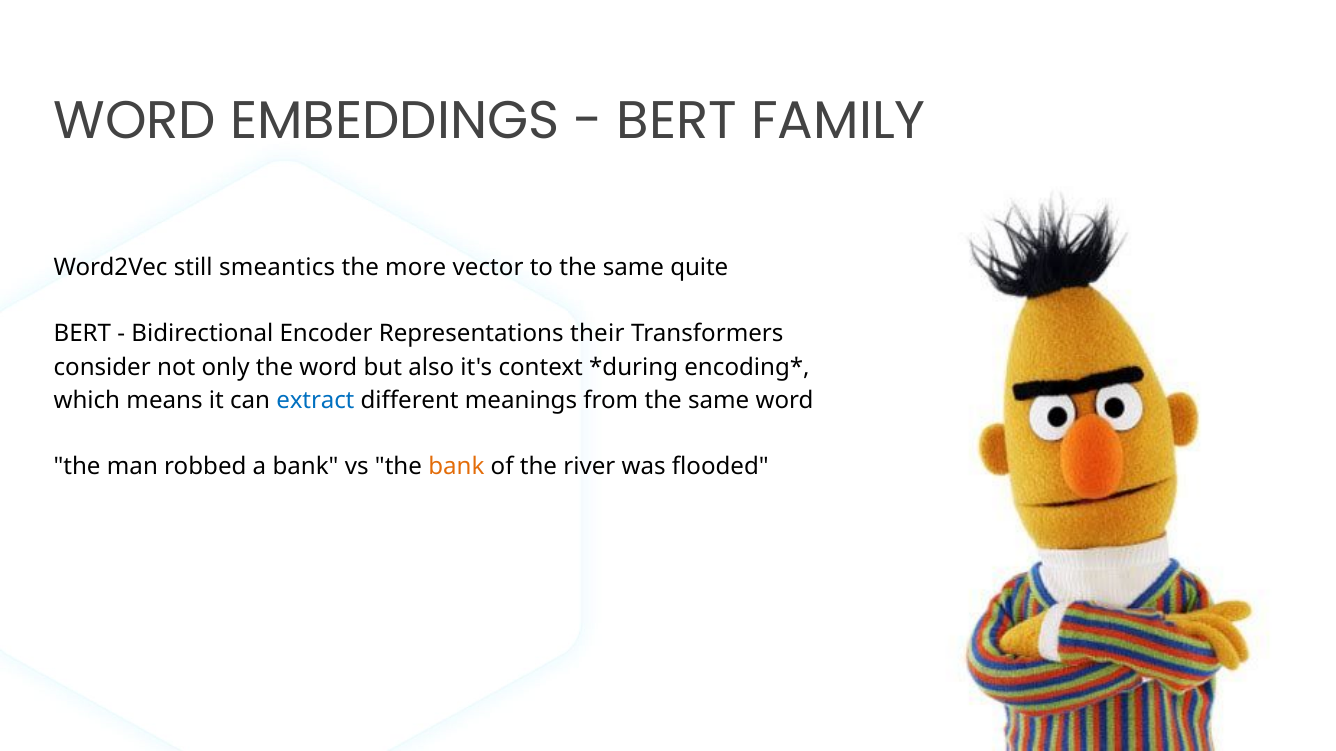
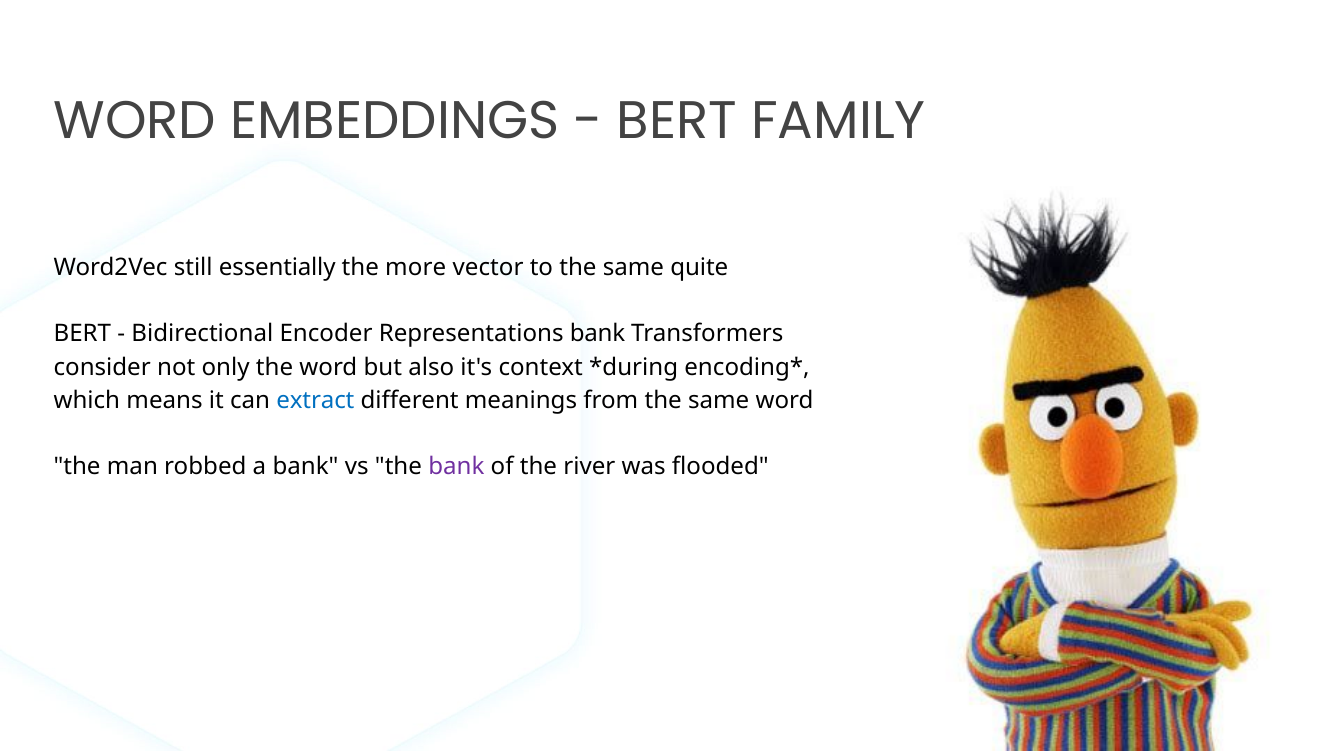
smeantics: smeantics -> essentially
Representations their: their -> bank
bank at (456, 467) colour: orange -> purple
